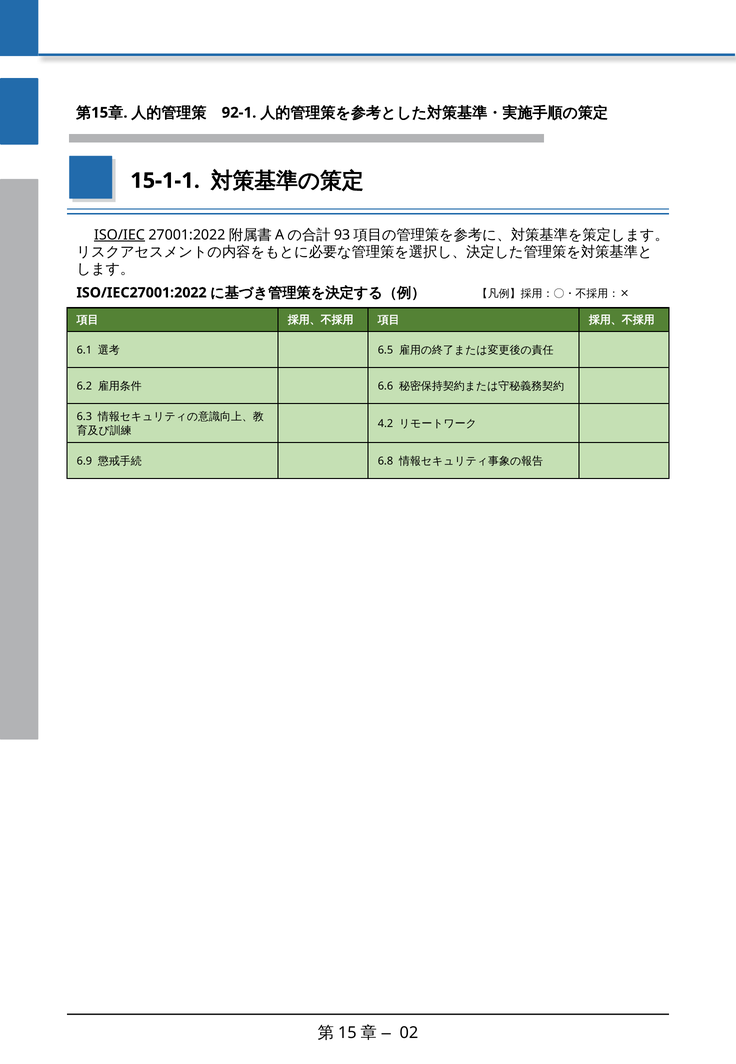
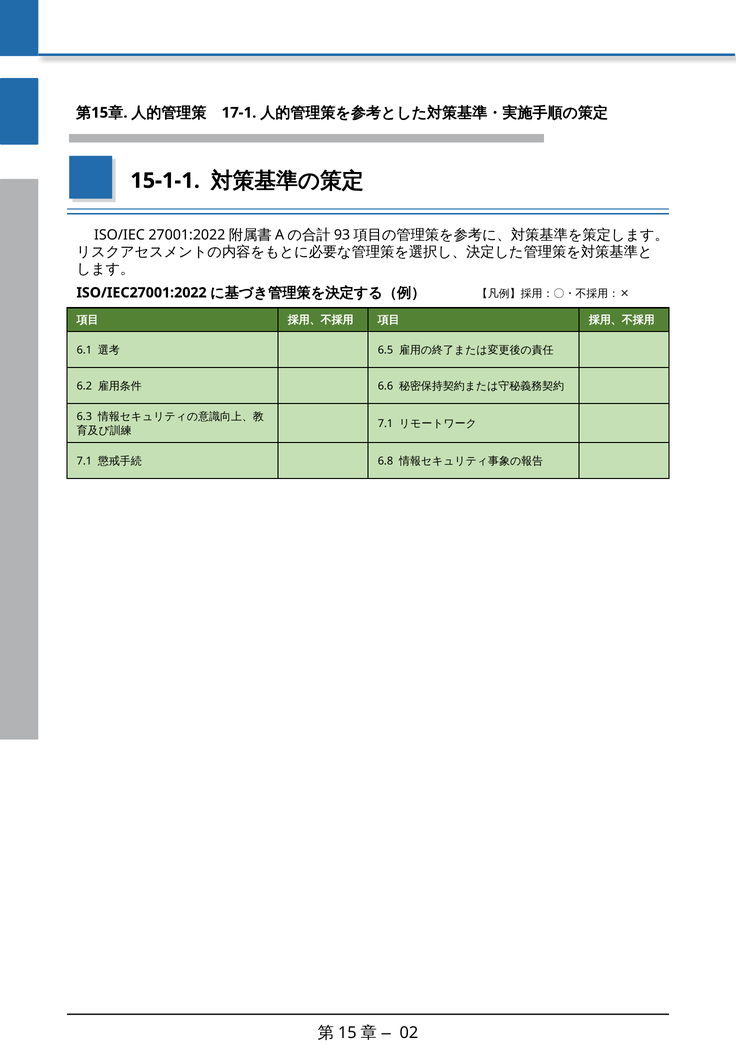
92-1: 92-1 -> 17-1
ISO/IEC underline: present -> none
4.2 at (385, 423): 4.2 -> 7.1
6.9 at (84, 461): 6.9 -> 7.1
